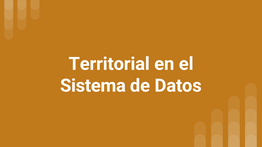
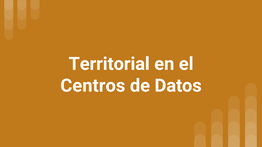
Sistema: Sistema -> Centros
